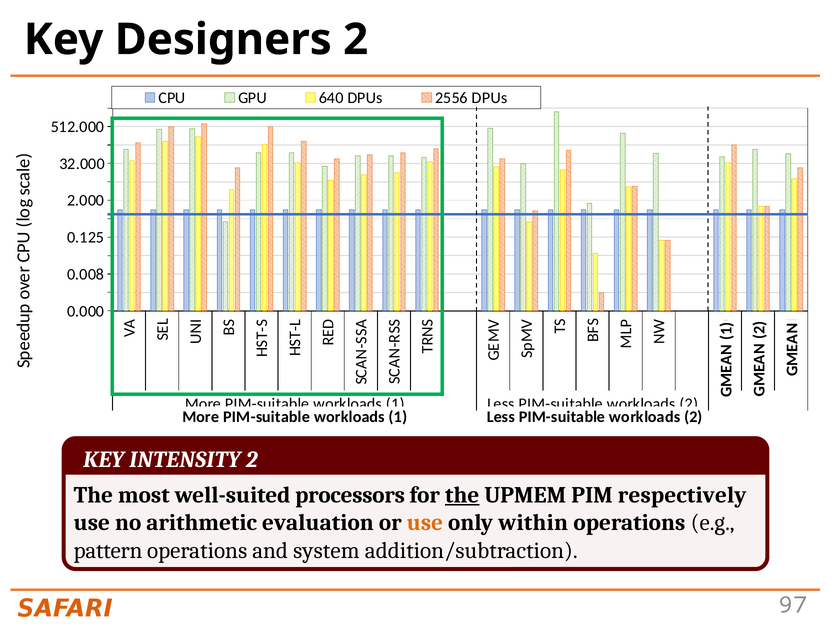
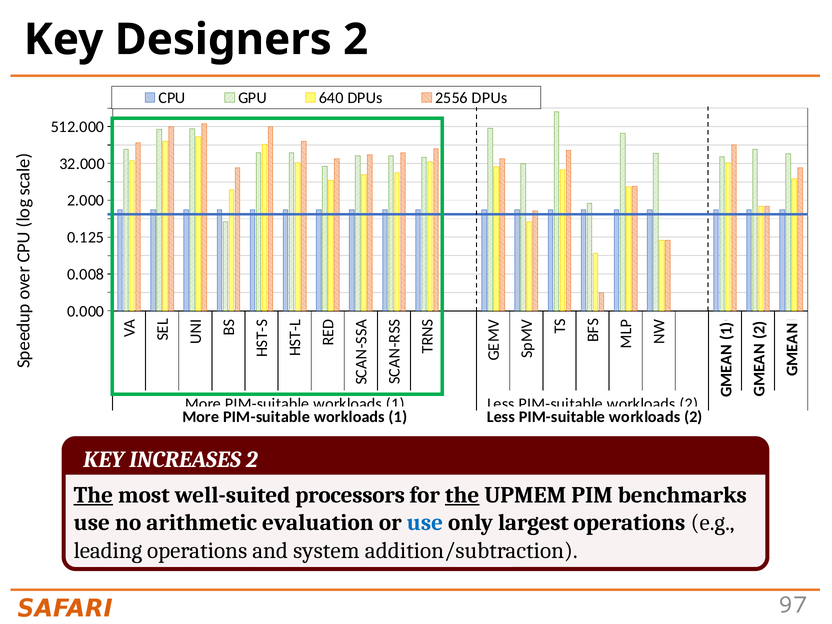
INTENSITY: INTENSITY -> INCREASES
The at (93, 495) underline: none -> present
respectively: respectively -> benchmarks
use at (425, 523) colour: orange -> blue
within: within -> largest
pattern: pattern -> leading
